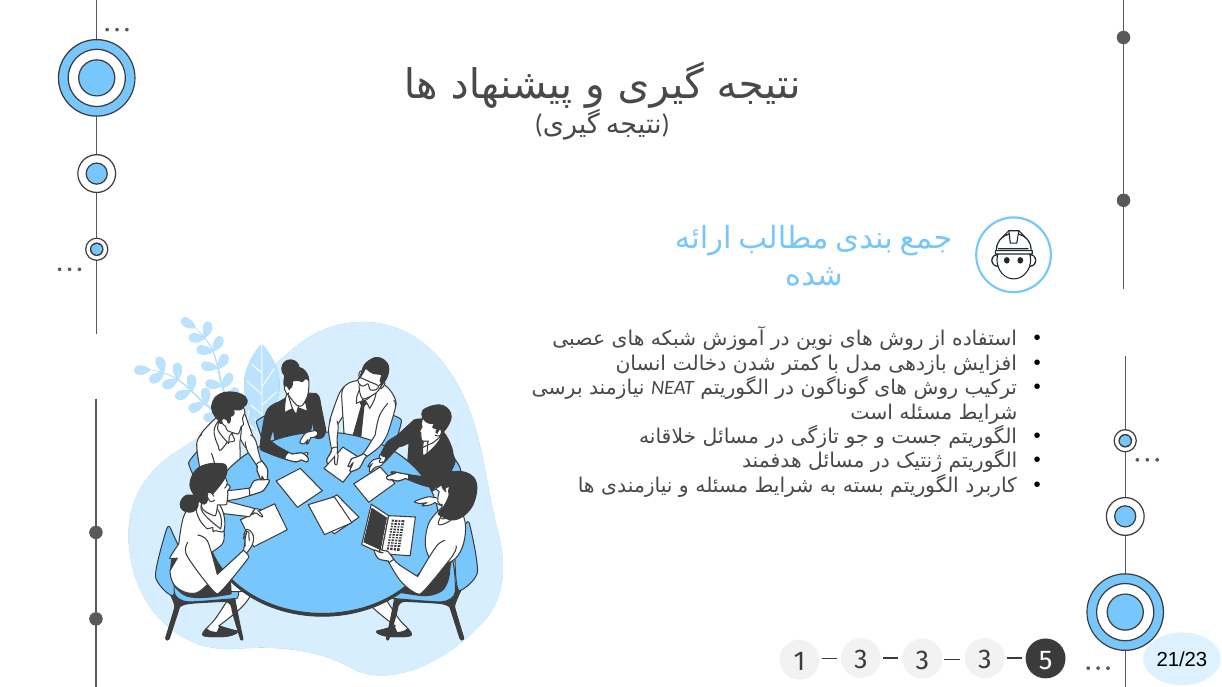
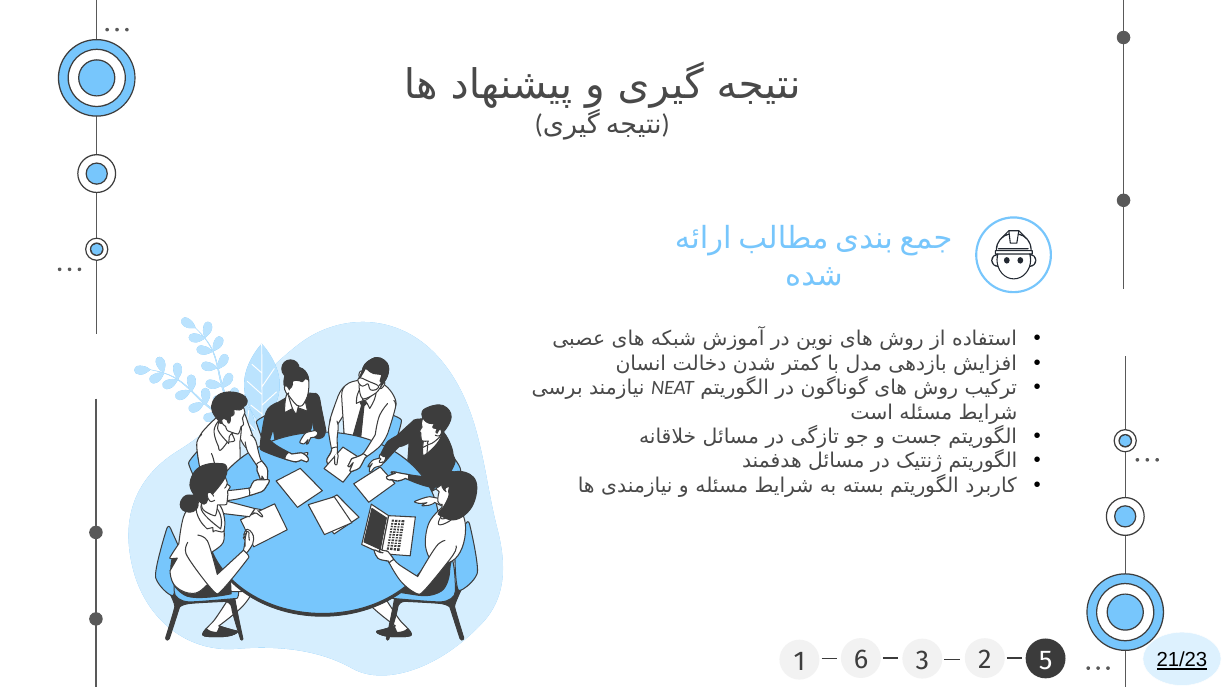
1 3: 3 -> 6
3 at (985, 660): 3 -> 2
21/23 underline: none -> present
